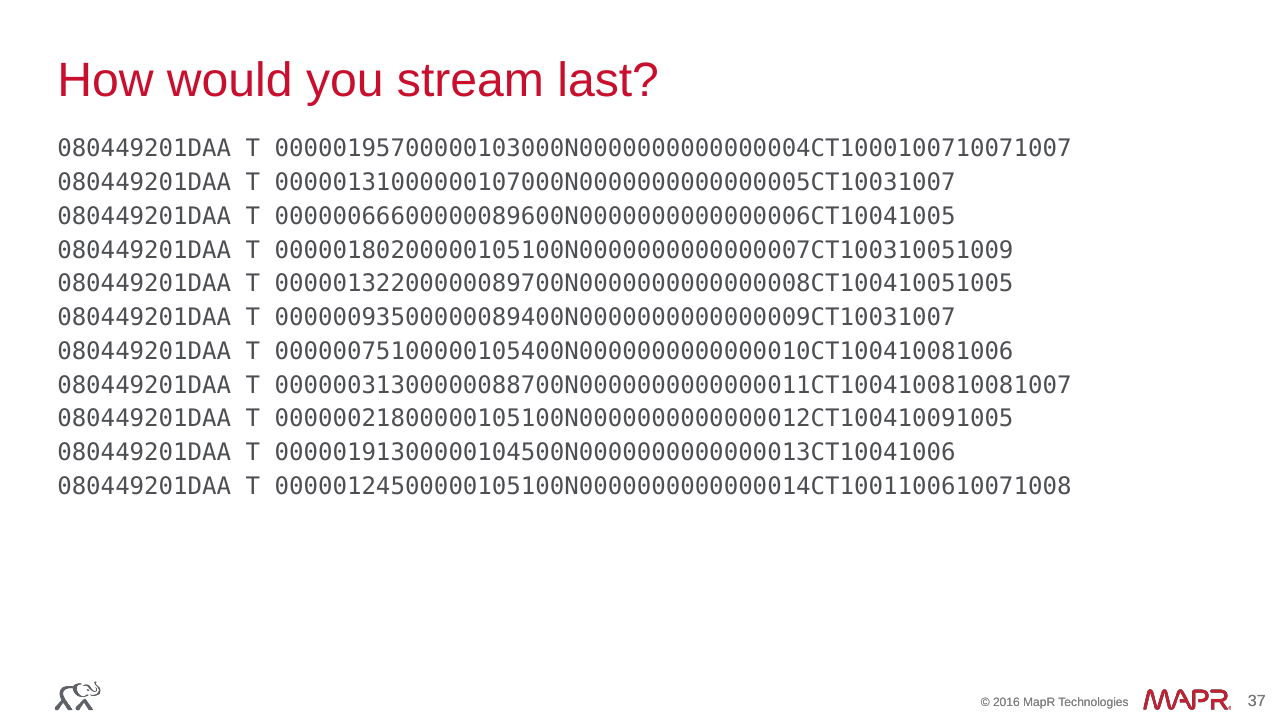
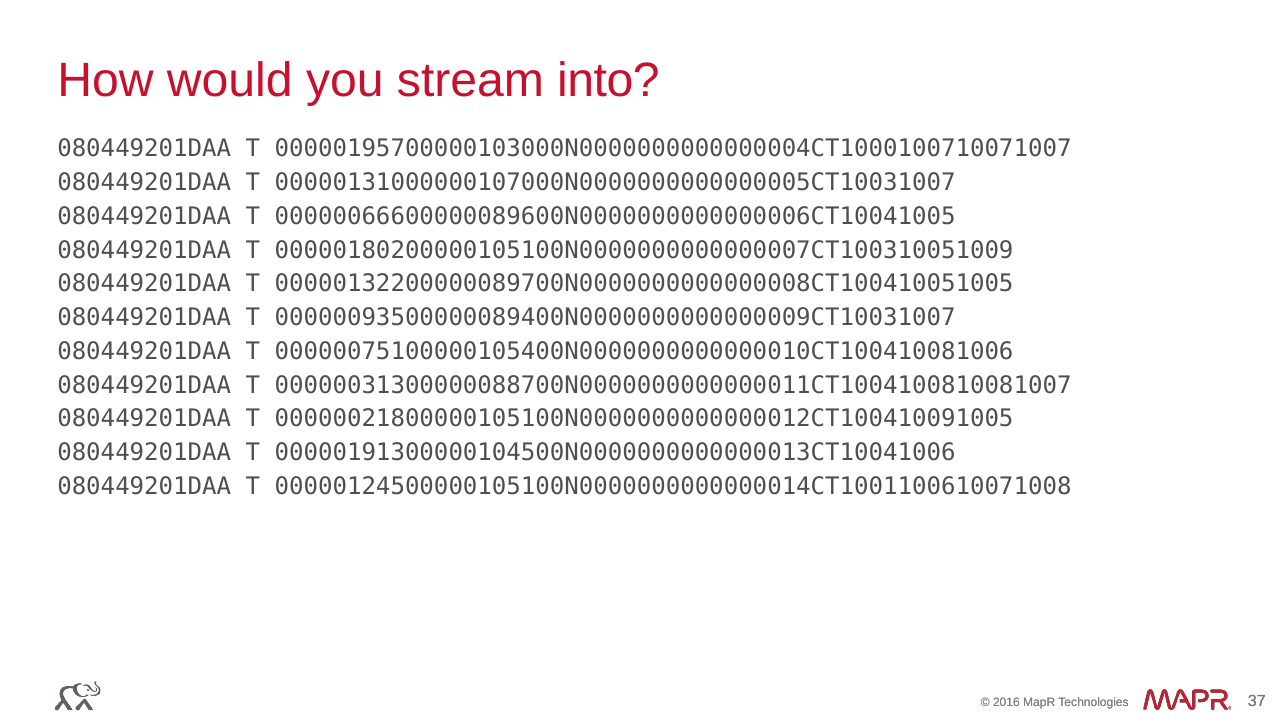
last: last -> into
